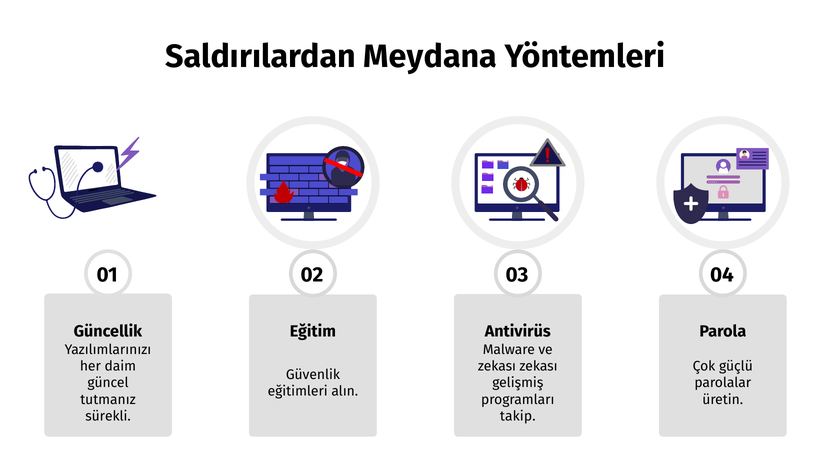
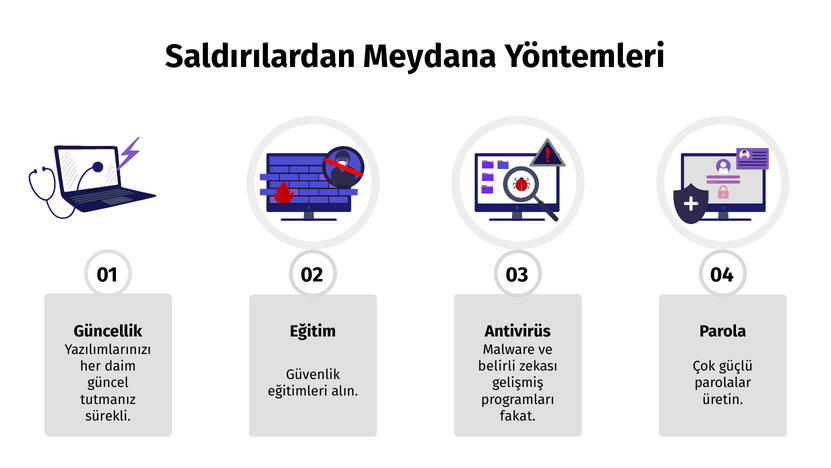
zekası at (497, 366): zekası -> belirli
takip: takip -> fakat
